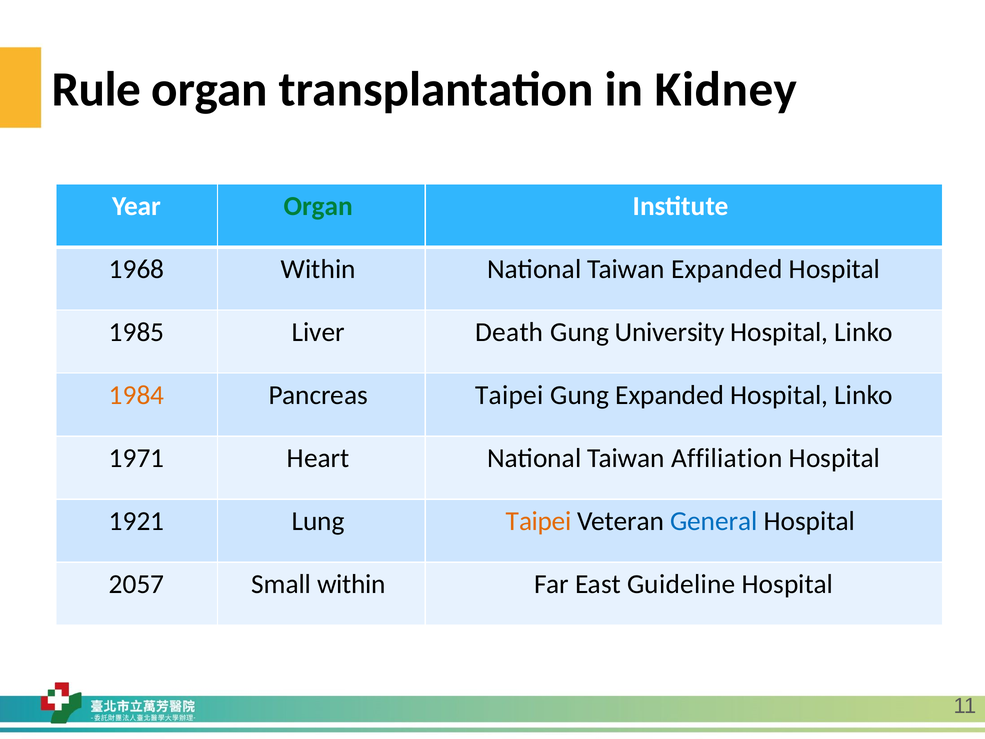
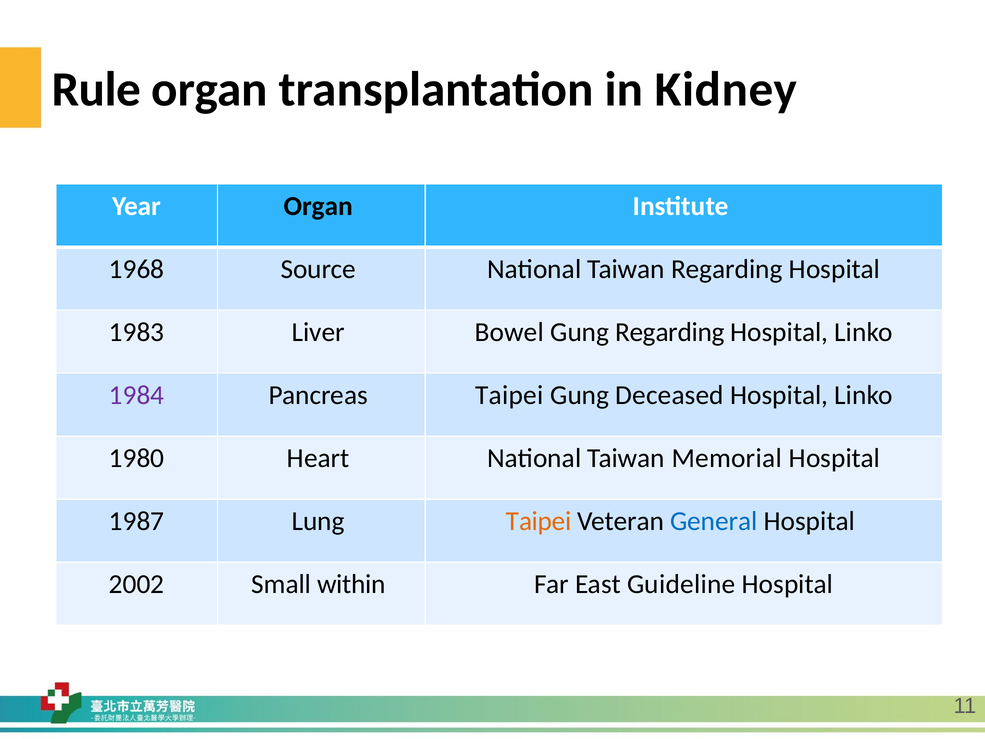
Organ at (318, 206) colour: green -> black
1968 Within: Within -> Source
Taiwan Expanded: Expanded -> Regarding
1985: 1985 -> 1983
Death: Death -> Bowel
Gung University: University -> Regarding
1984 colour: orange -> purple
Gung Expanded: Expanded -> Deceased
1971: 1971 -> 1980
Affiliation: Affiliation -> Memorial
1921: 1921 -> 1987
2057: 2057 -> 2002
